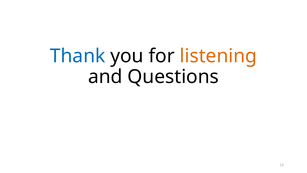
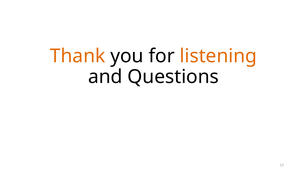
Thank colour: blue -> orange
